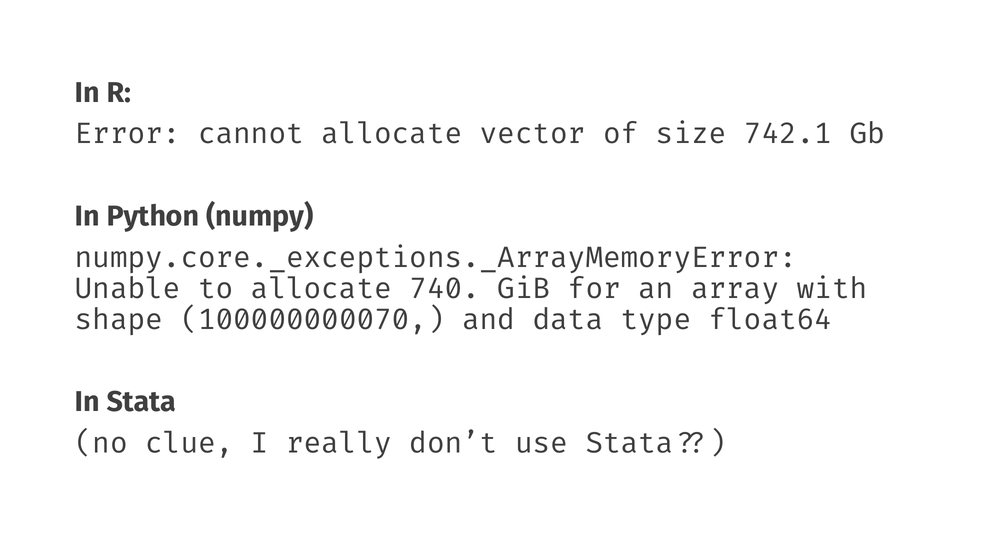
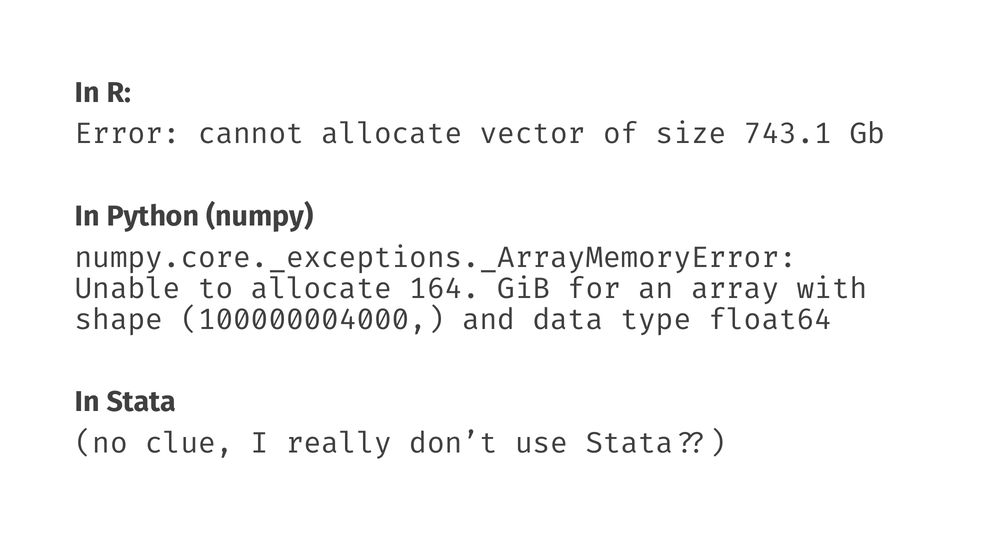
742.1: 742.1 -> 743.1
740: 740 -> 164
100000000070: 100000000070 -> 100000004000
